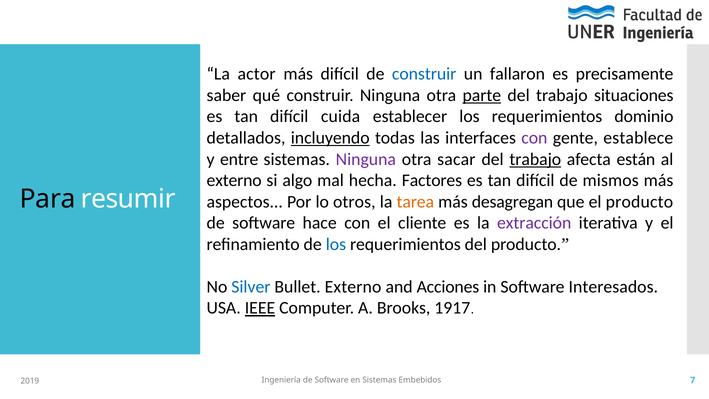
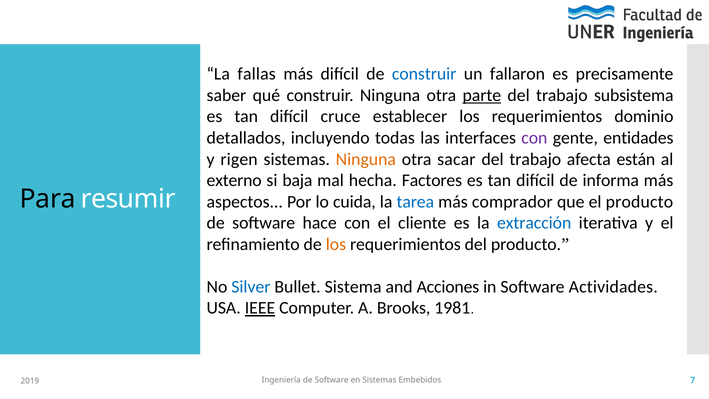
actor: actor -> fallas
situaciones: situaciones -> subsistema
cuida: cuida -> cruce
incluyendo underline: present -> none
establece: establece -> entidades
entre: entre -> rigen
Ninguna at (366, 159) colour: purple -> orange
trabajo at (535, 159) underline: present -> none
algo: algo -> baja
mismos: mismos -> informa
otros: otros -> cuida
tarea colour: orange -> blue
desagregan: desagregan -> comprador
extracción colour: purple -> blue
los at (336, 244) colour: blue -> orange
Bullet Externo: Externo -> Sistema
Interesados: Interesados -> Actividades
1917: 1917 -> 1981
